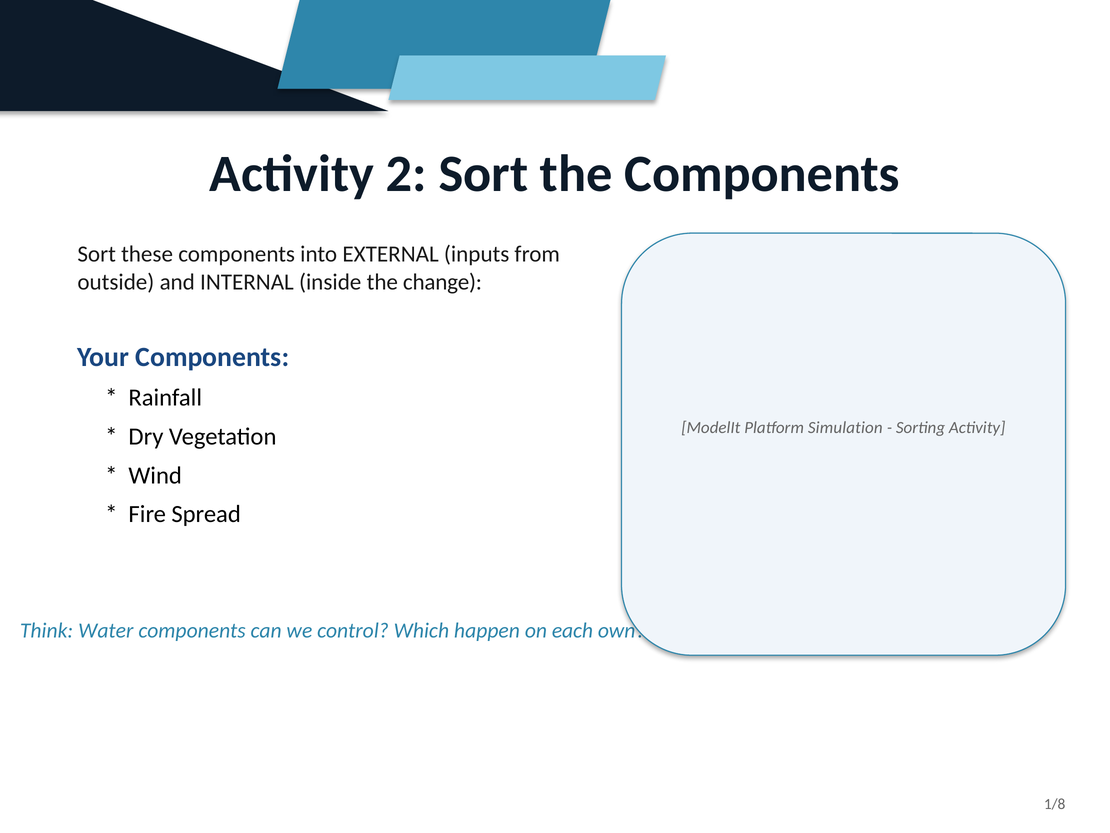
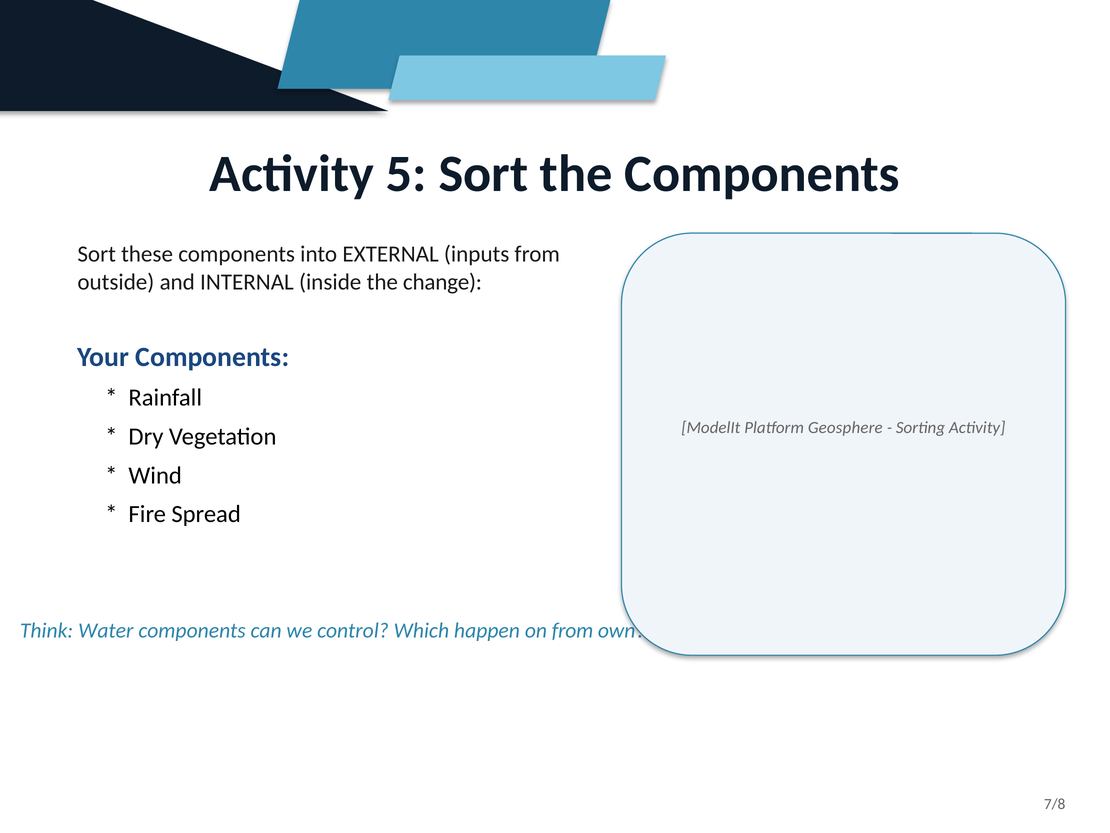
2: 2 -> 5
Simulation: Simulation -> Geosphere
on each: each -> from
1/8: 1/8 -> 7/8
